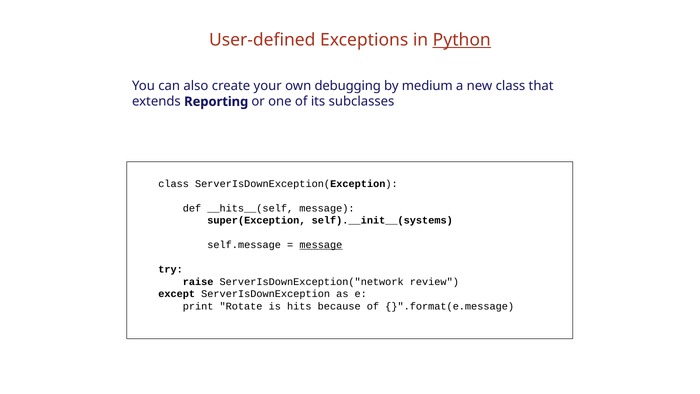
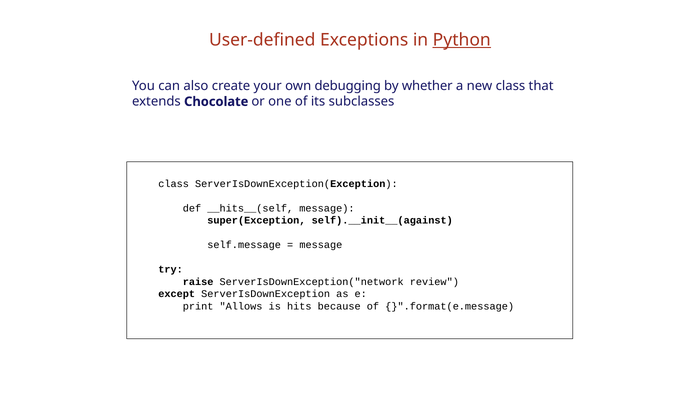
medium: medium -> whether
Reporting: Reporting -> Chocolate
self).__init__(systems: self).__init__(systems -> self).__init__(against
message at (321, 245) underline: present -> none
Rotate: Rotate -> Allows
